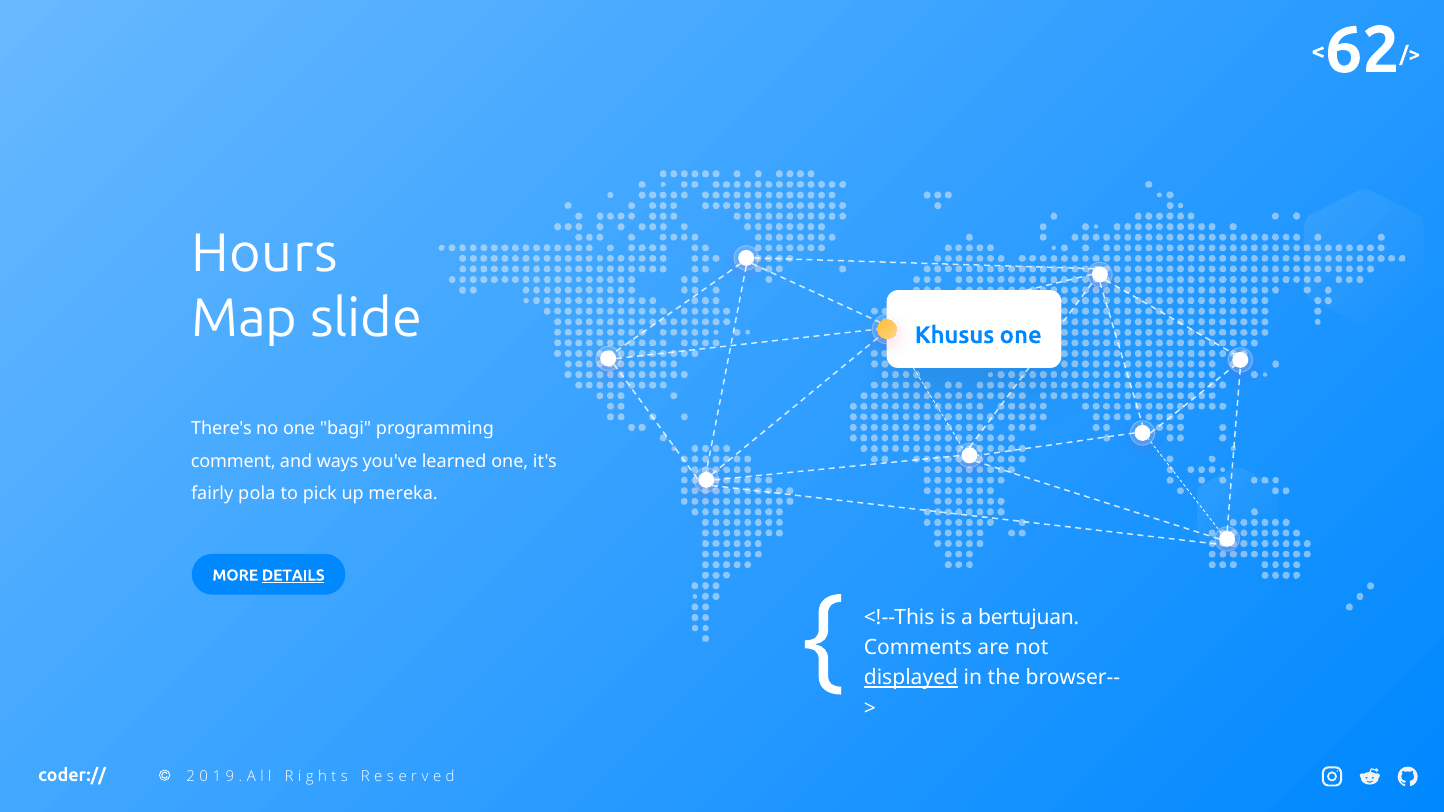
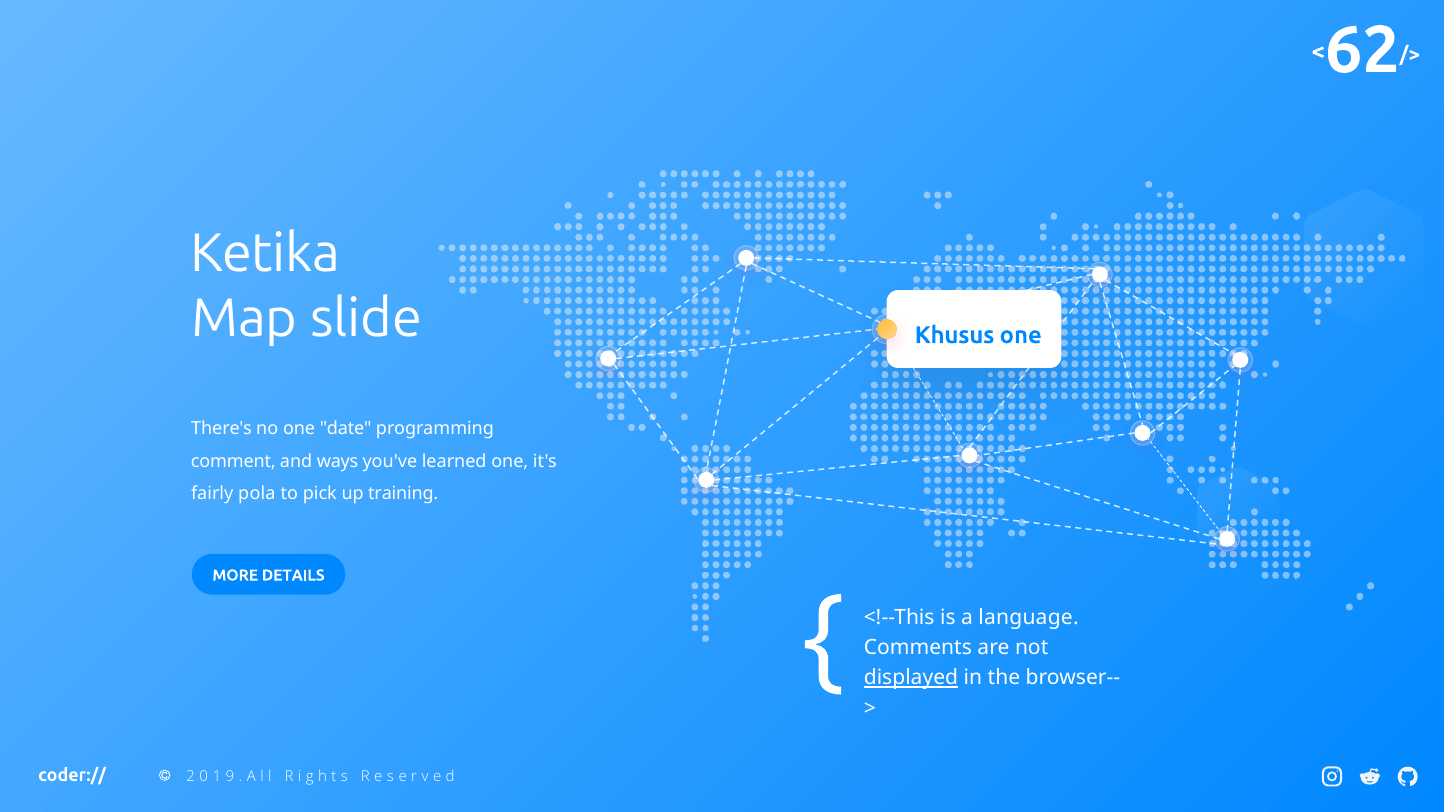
Hours: Hours -> Ketika
bagi: bagi -> date
mereka: mereka -> training
DETAILS underline: present -> none
bertujuan: bertujuan -> language
